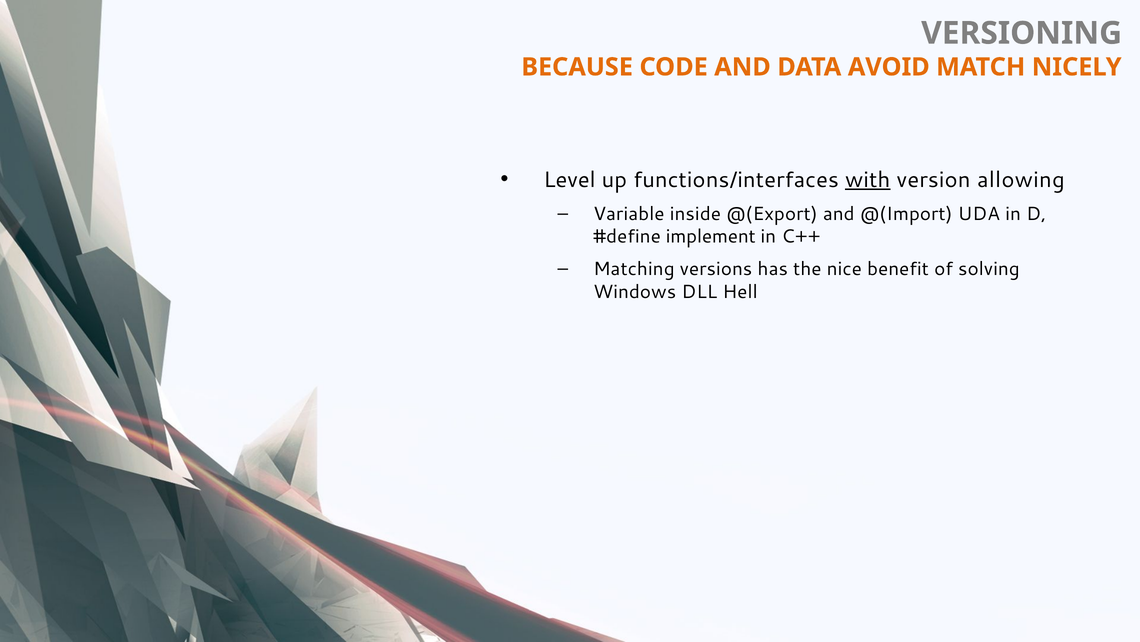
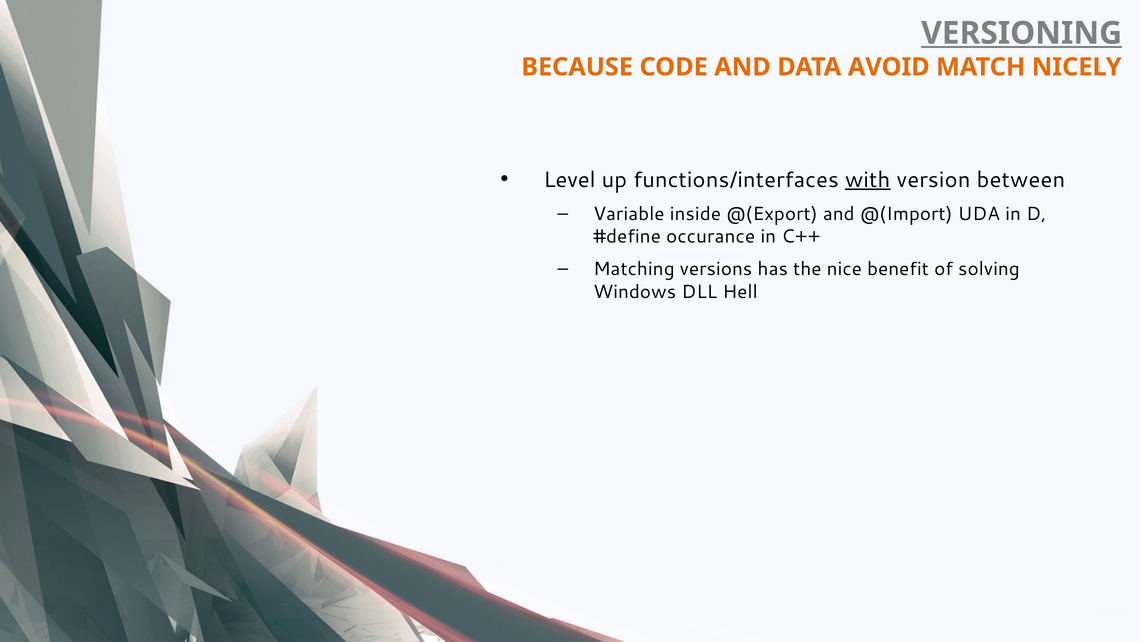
VERSIONING underline: none -> present
allowing: allowing -> between
implement: implement -> occurance
